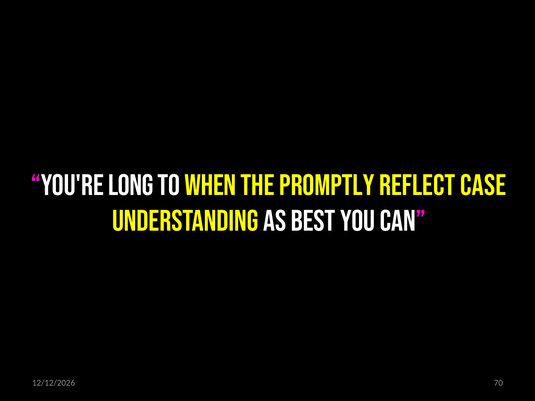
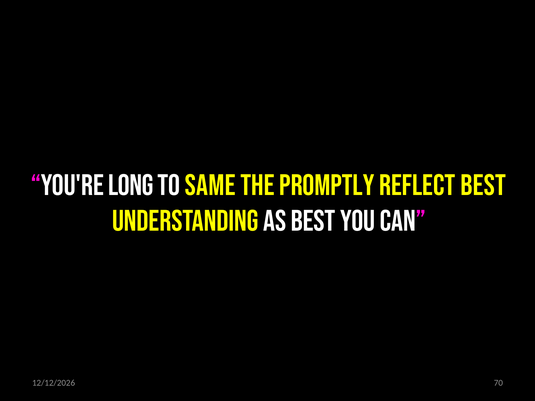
when: when -> same
reflect case: case -> best
